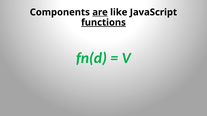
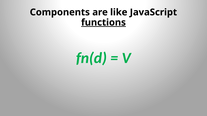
are underline: present -> none
